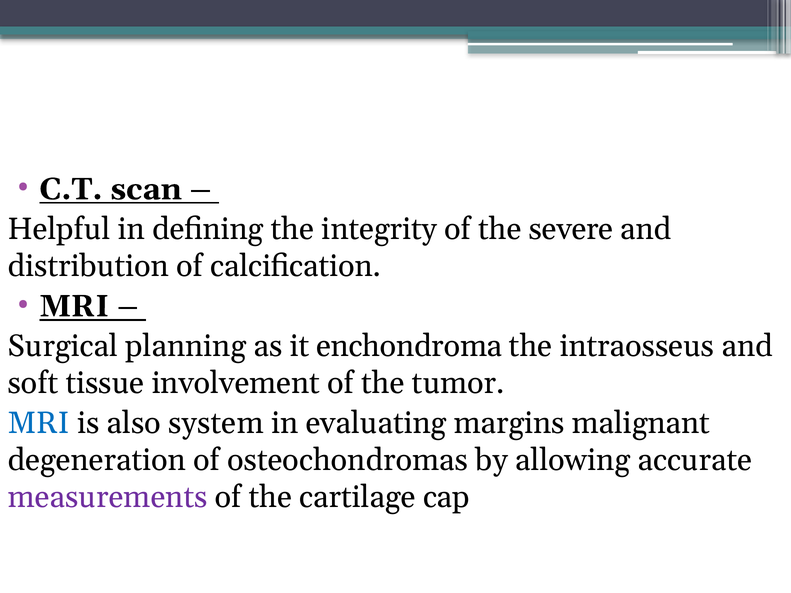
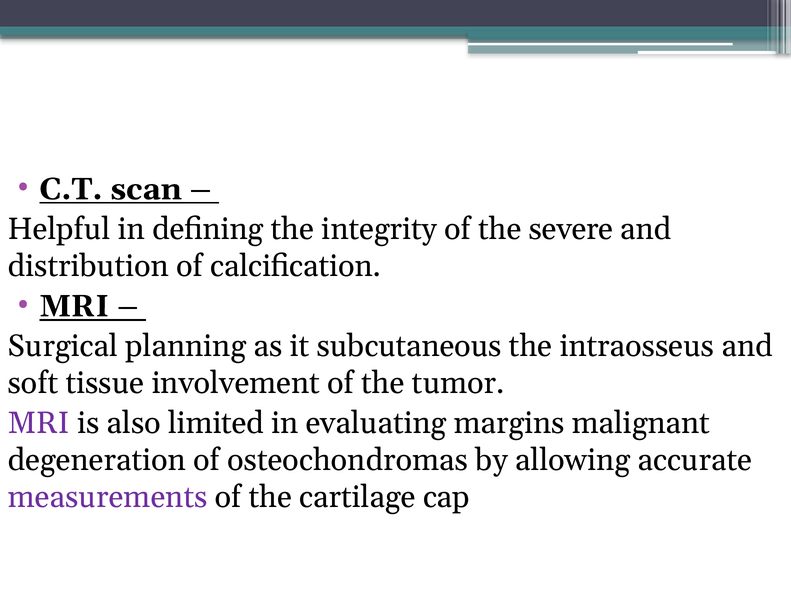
enchondroma: enchondroma -> subcutaneous
MRI at (39, 423) colour: blue -> purple
system: system -> limited
